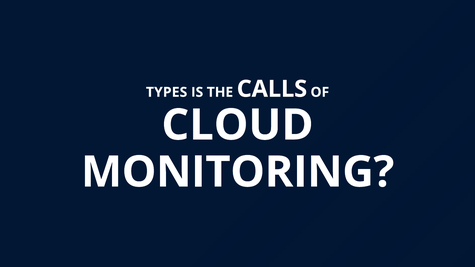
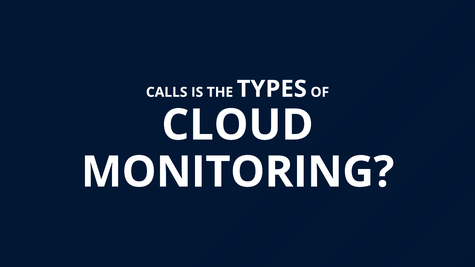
TYPES: TYPES -> CALLS
CALLS: CALLS -> TYPES
